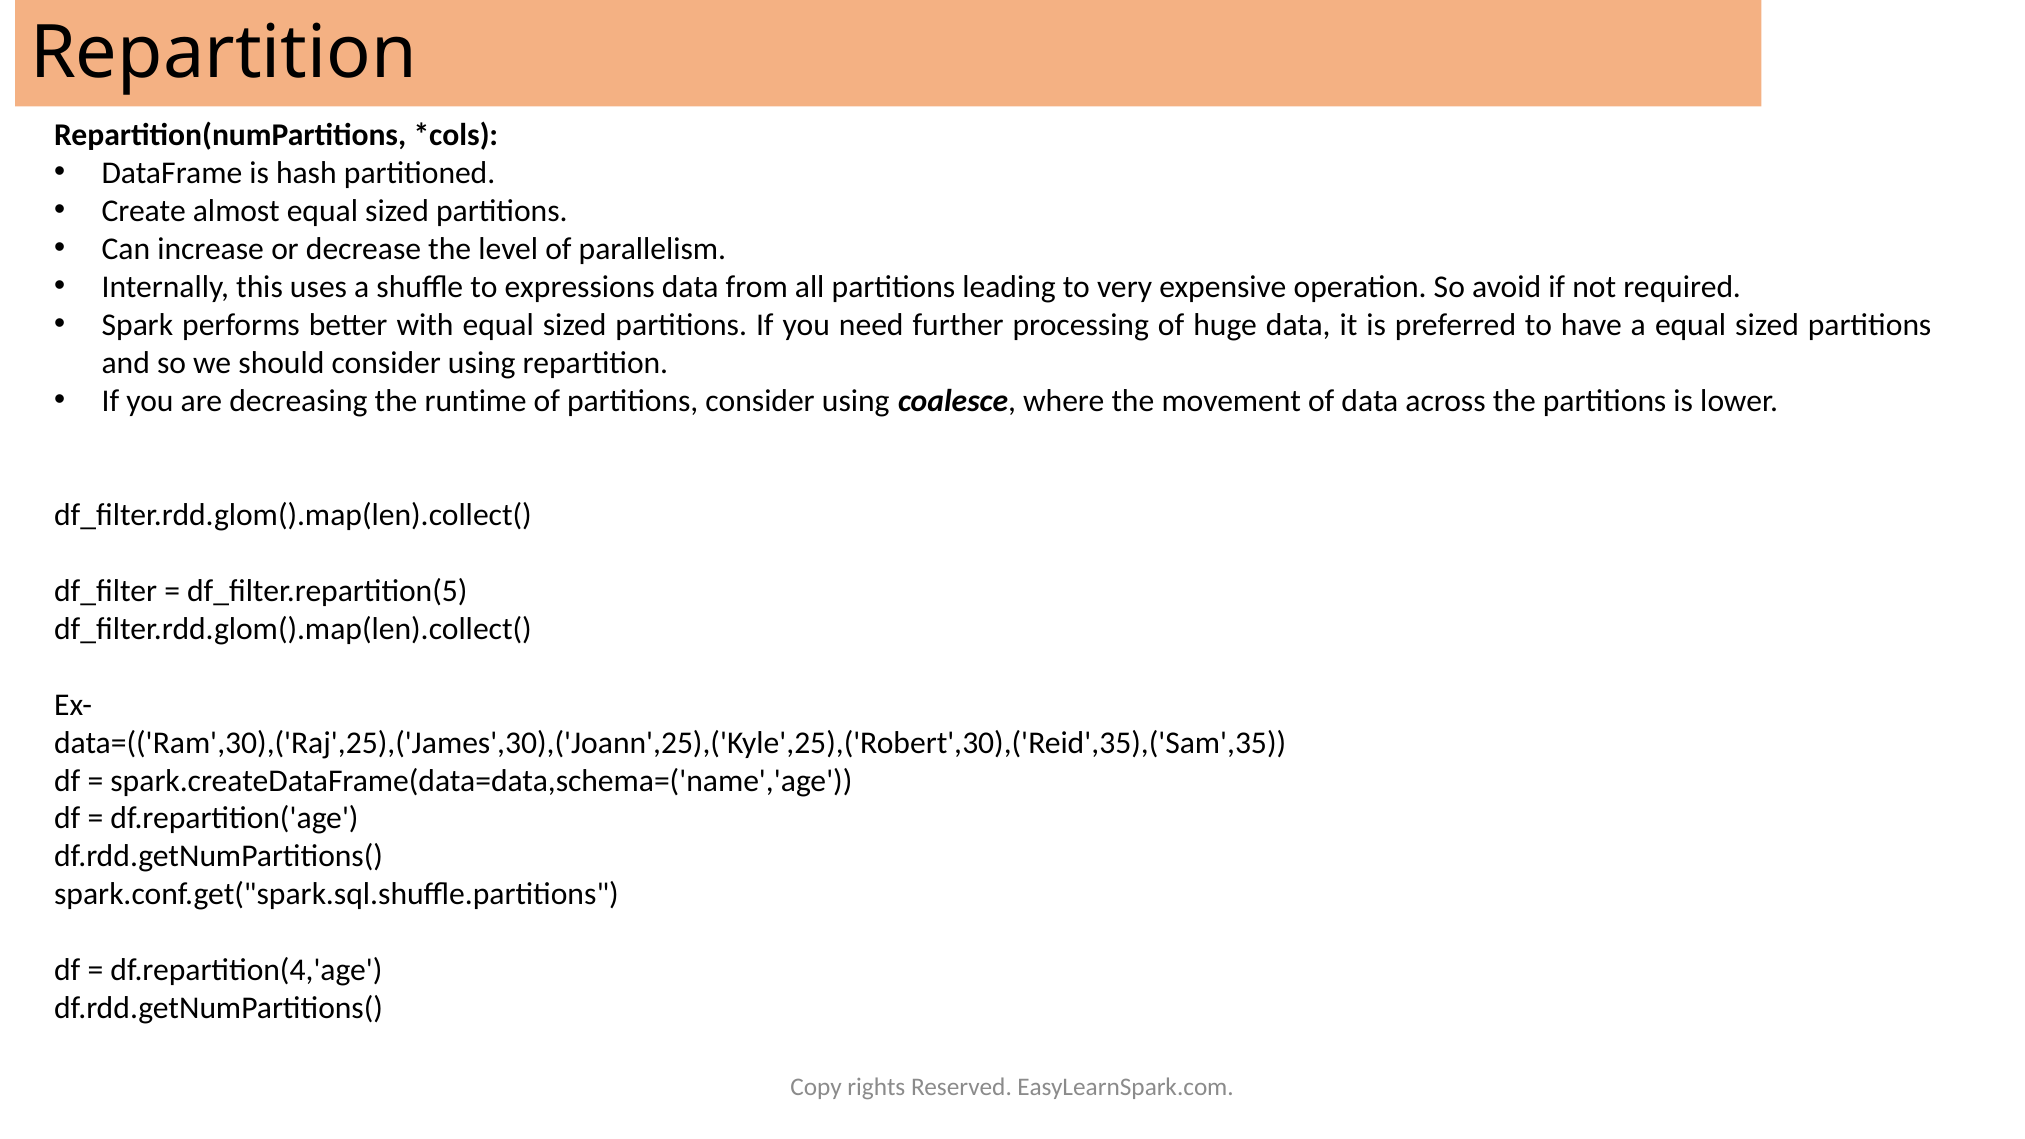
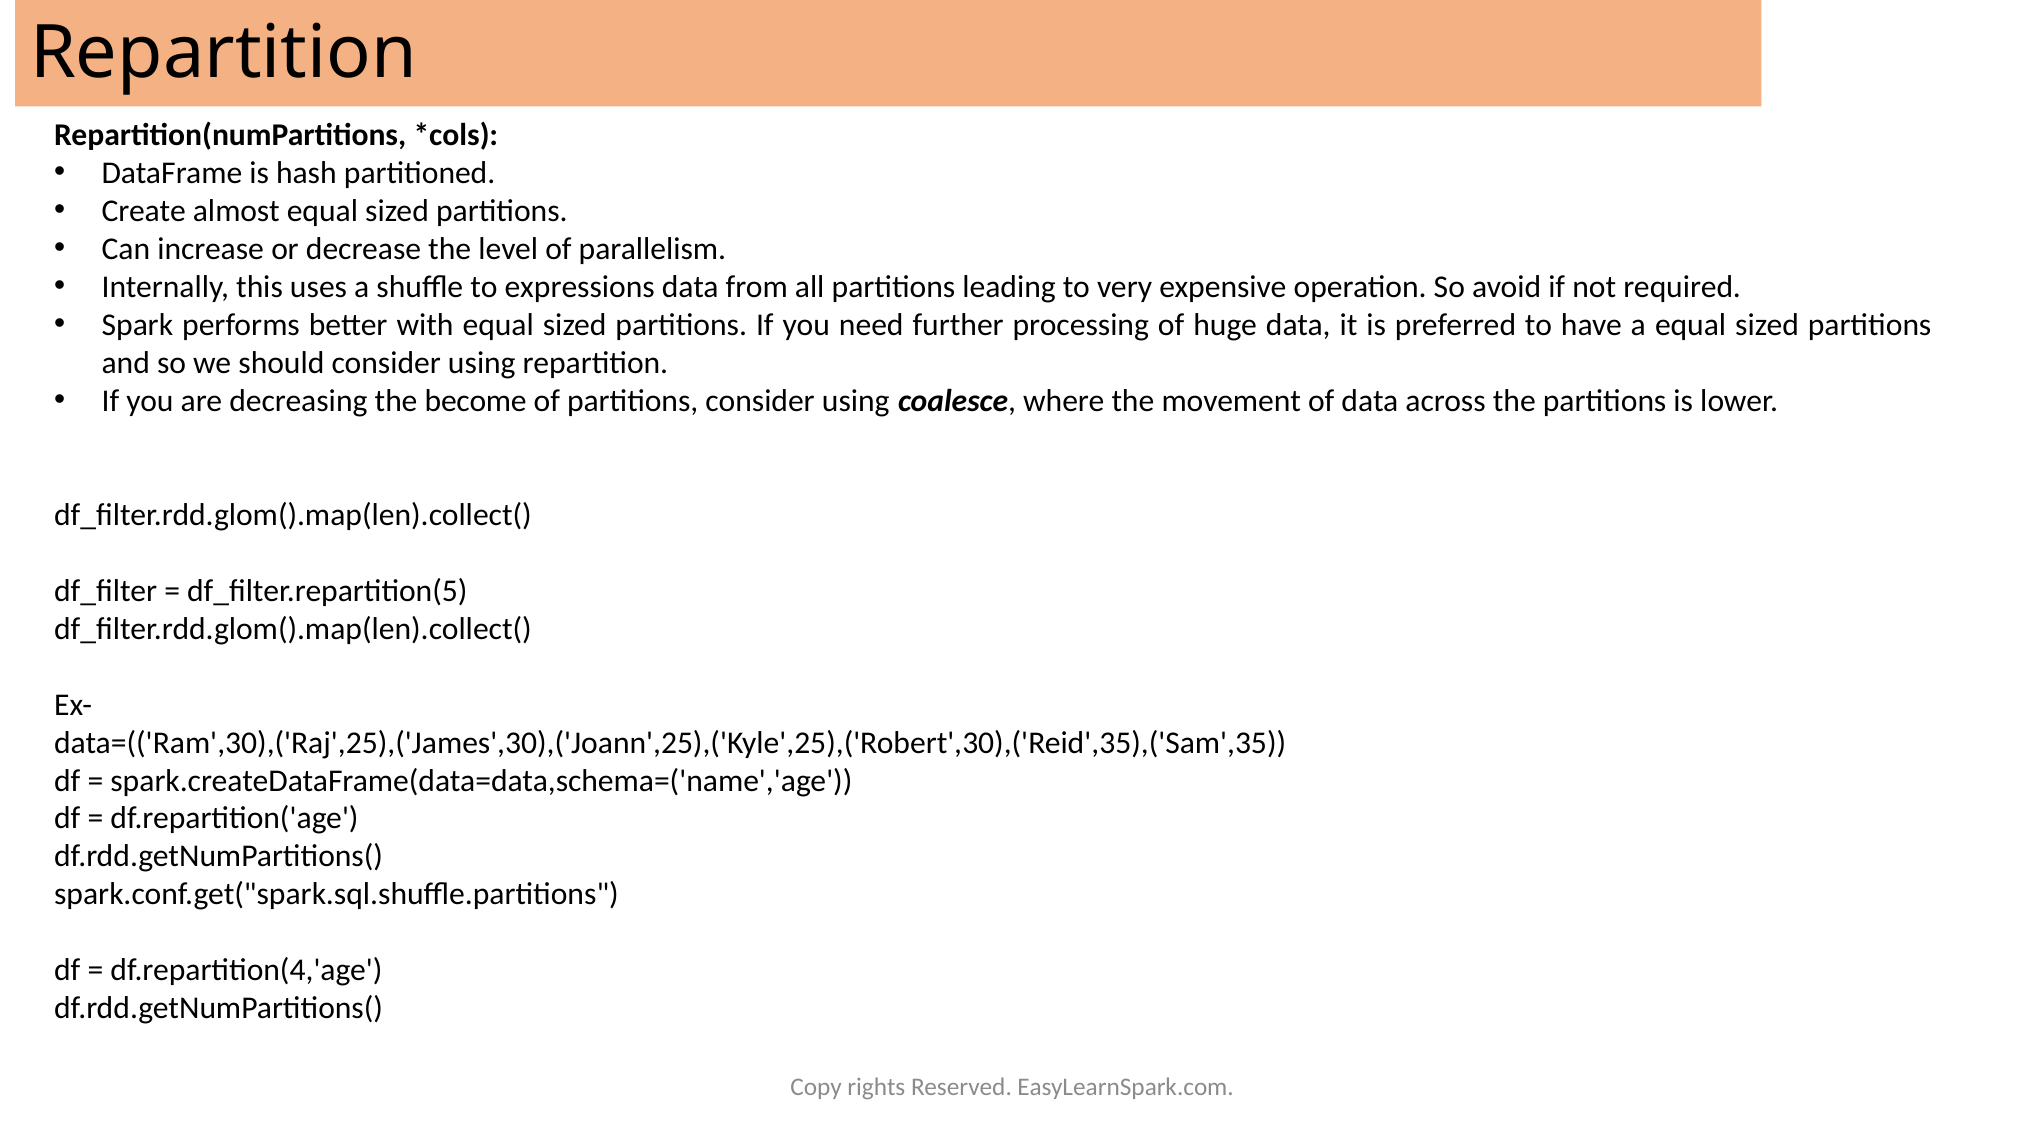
runtime: runtime -> become
